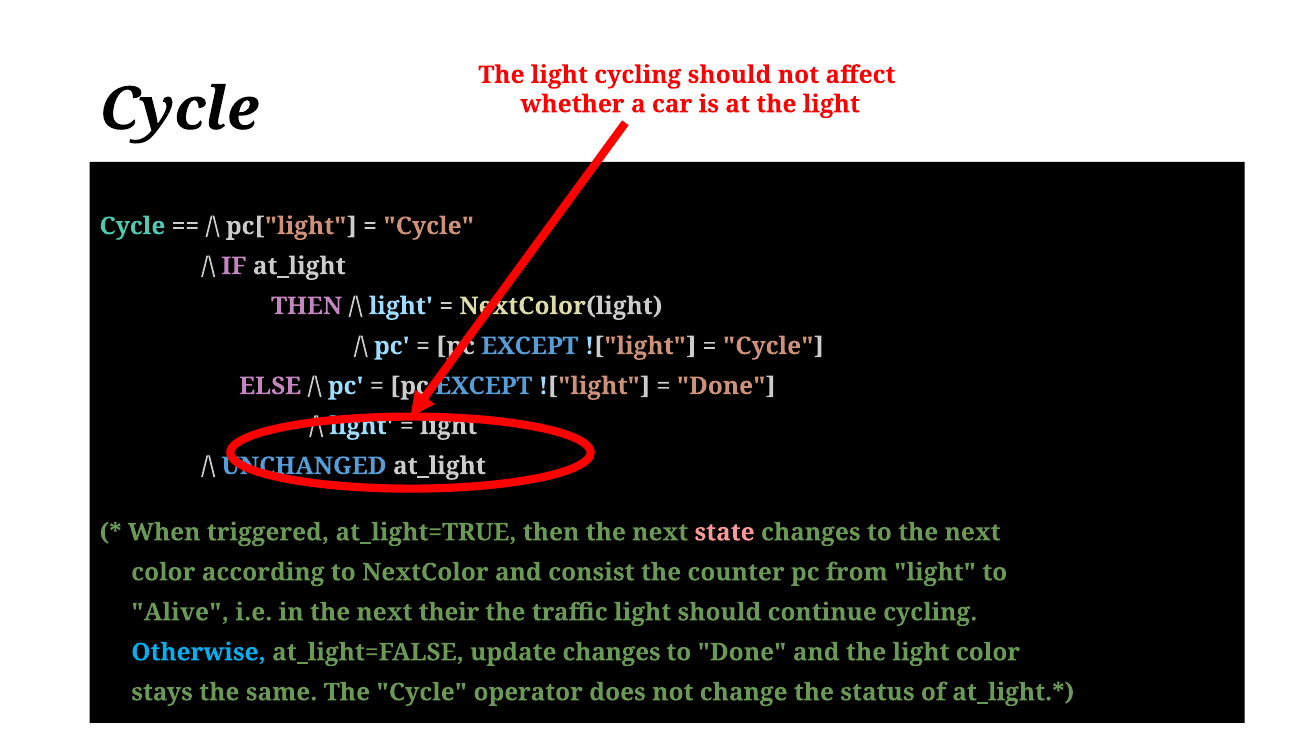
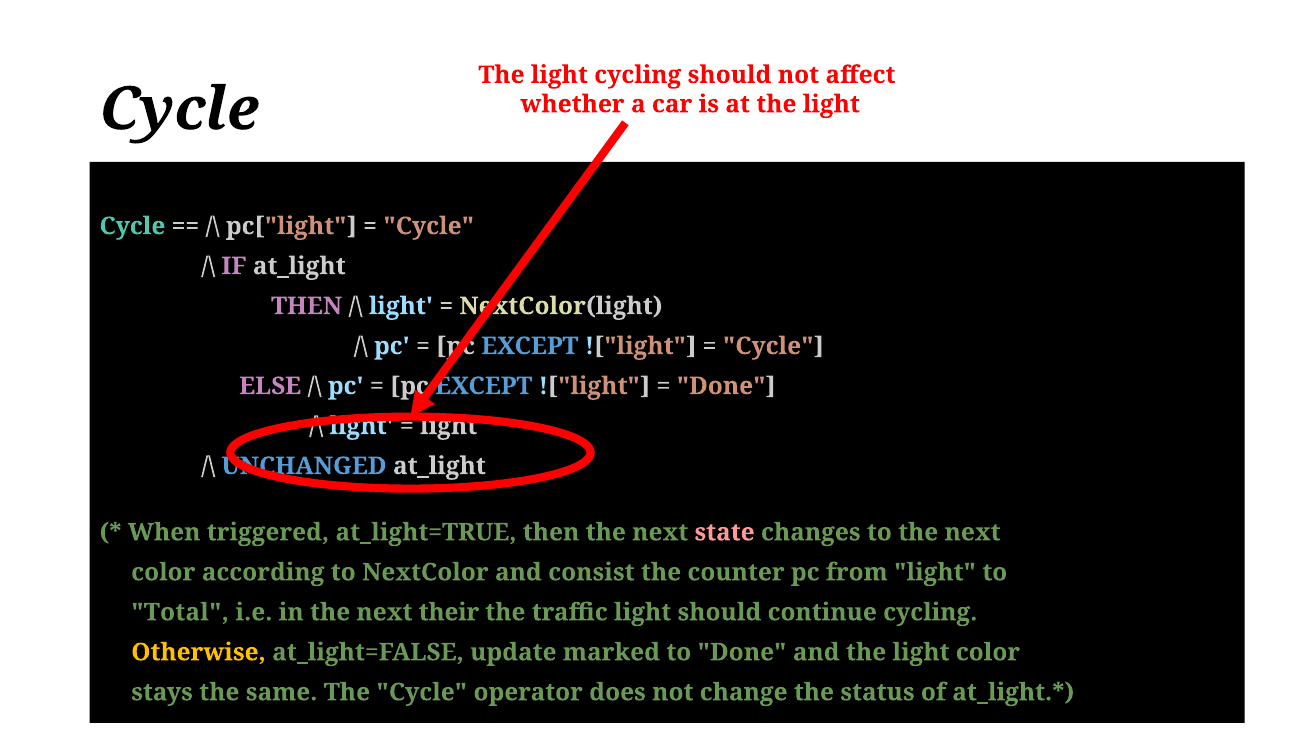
Alive: Alive -> Total
Otherwise colour: light blue -> yellow
update changes: changes -> marked
